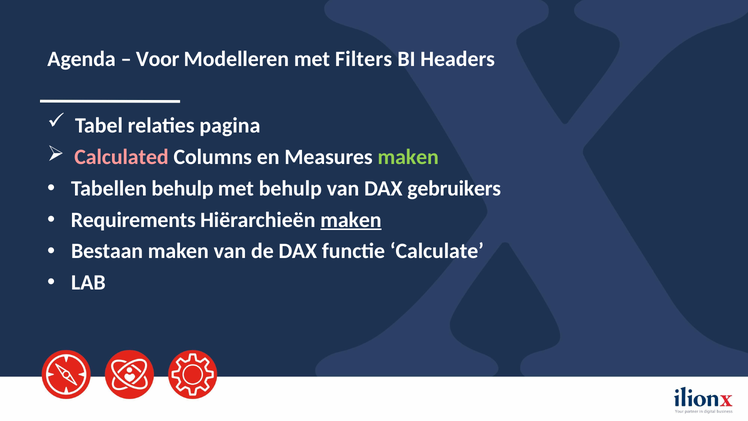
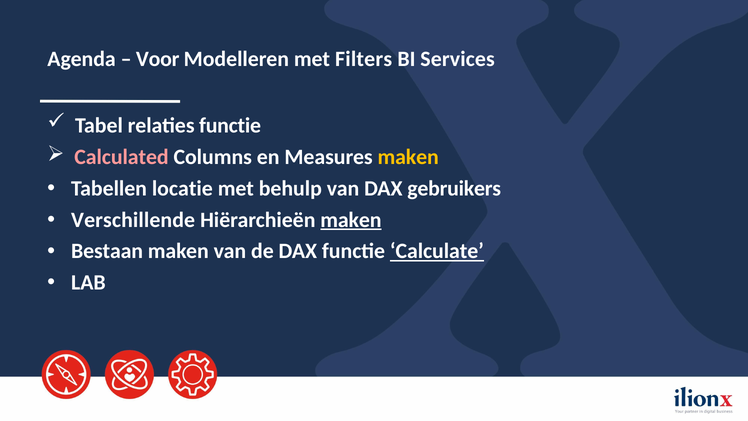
Headers: Headers -> Services
relaties pagina: pagina -> functie
maken at (408, 157) colour: light green -> yellow
Tabellen behulp: behulp -> locatie
Requirements: Requirements -> Verschillende
Calculate underline: none -> present
